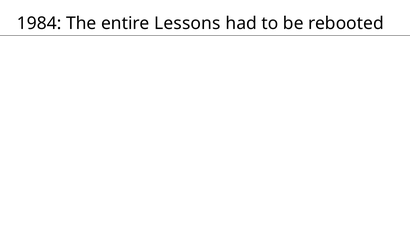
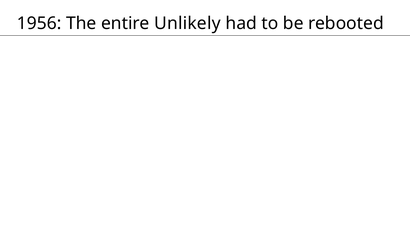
1984: 1984 -> 1956
Lessons: Lessons -> Unlikely
